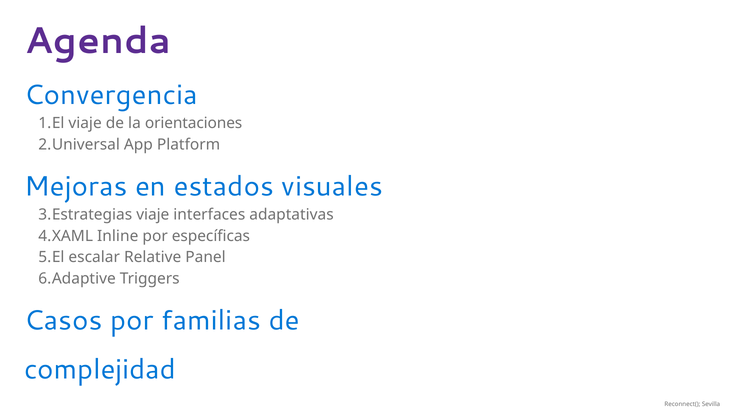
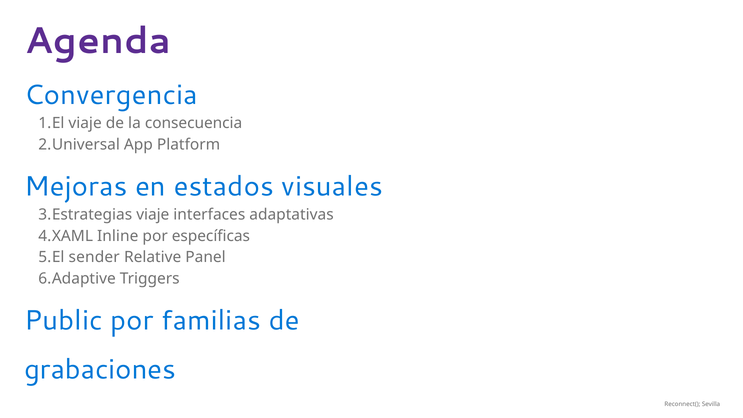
orientaciones: orientaciones -> consecuencia
escalar: escalar -> sender
Casos: Casos -> Public
complejidad: complejidad -> grabaciones
